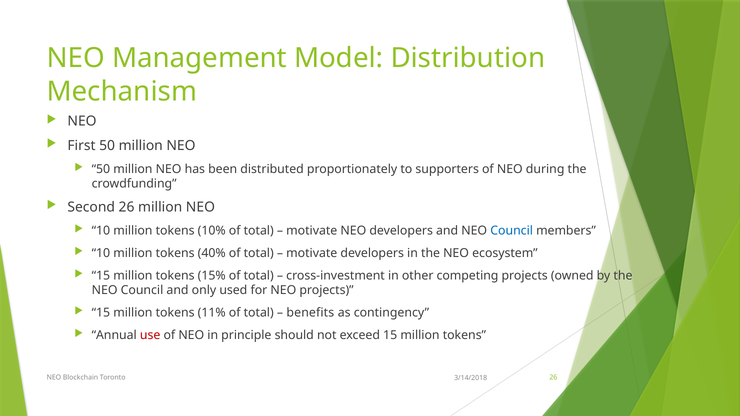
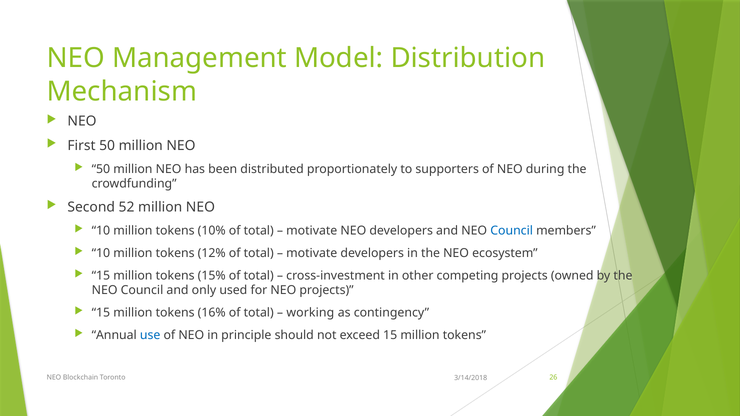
Second 26: 26 -> 52
40%: 40% -> 12%
11%: 11% -> 16%
benefits: benefits -> working
use colour: red -> blue
